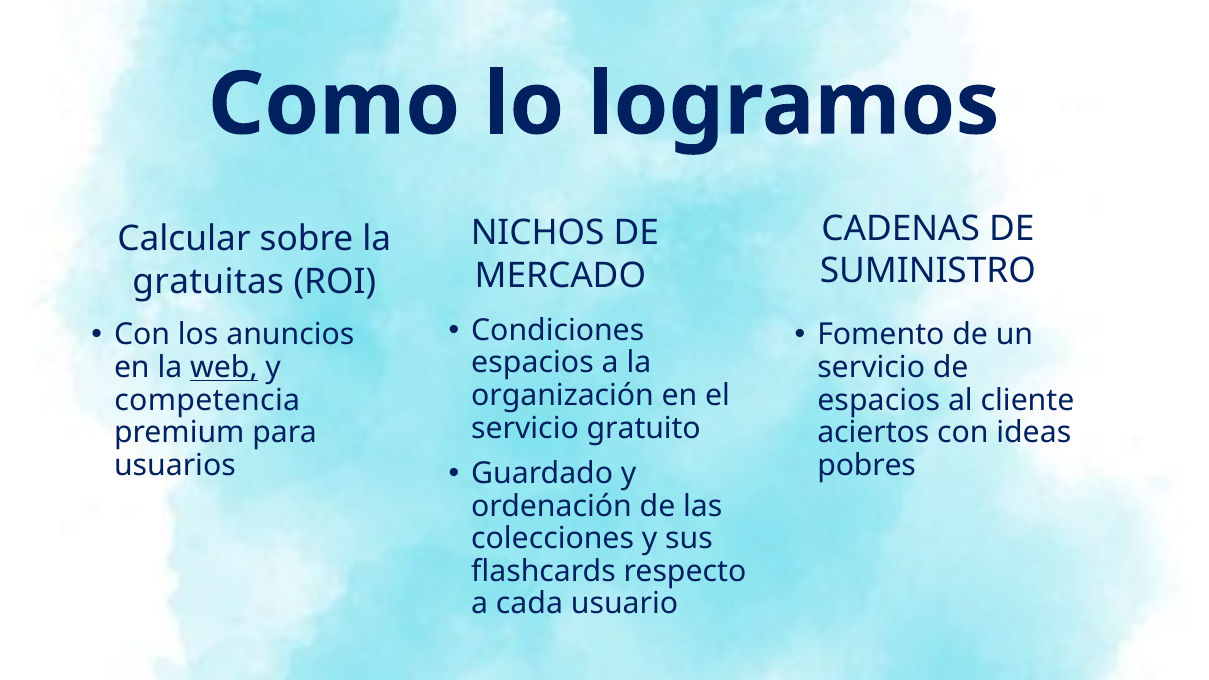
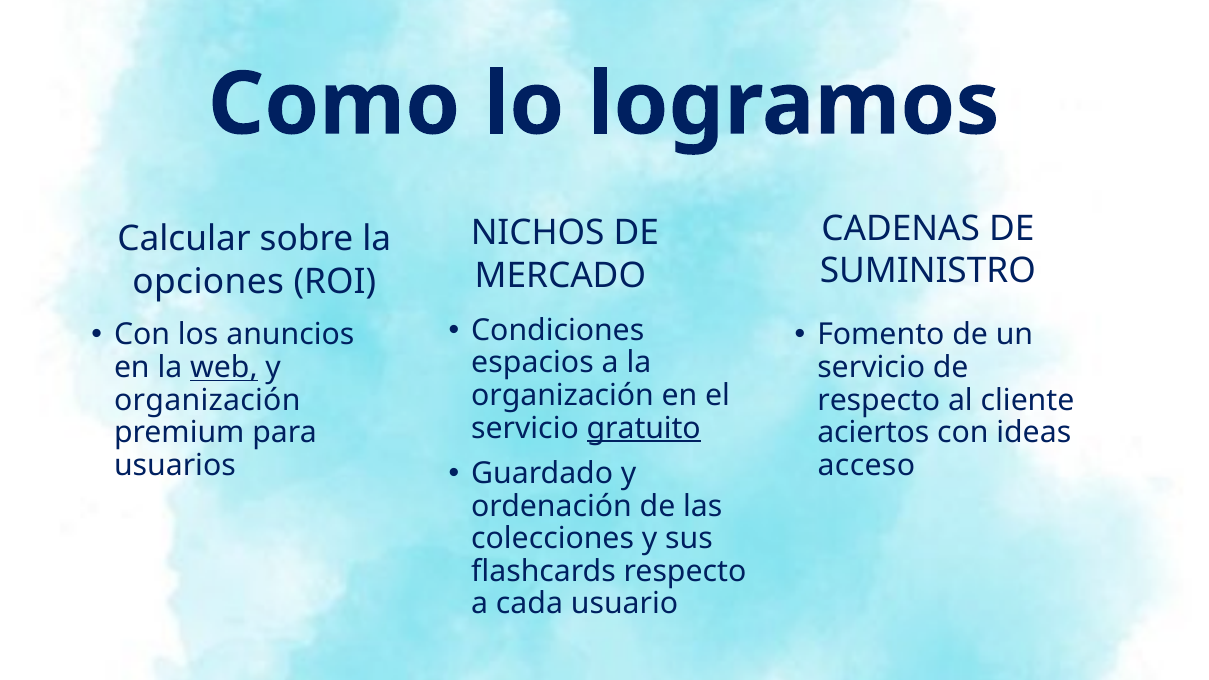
gratuitas: gratuitas -> opciones
competencia at (207, 400): competencia -> organización
espacios at (879, 400): espacios -> respecto
gratuito underline: none -> present
pobres: pobres -> acceso
